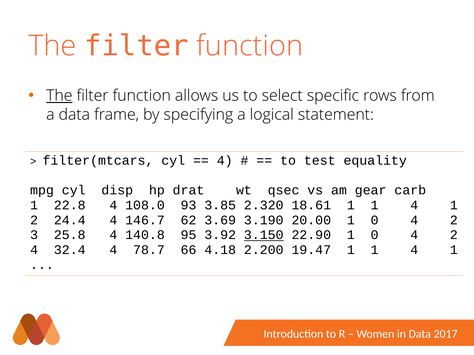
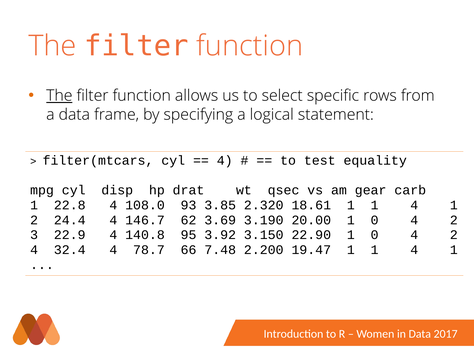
25.8: 25.8 -> 22.9
3.150 underline: present -> none
4.18: 4.18 -> 7.48
